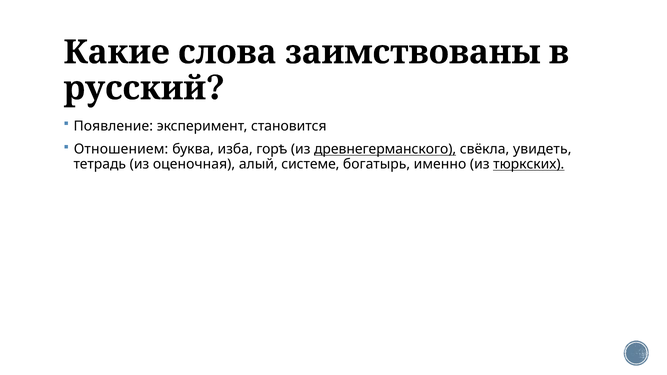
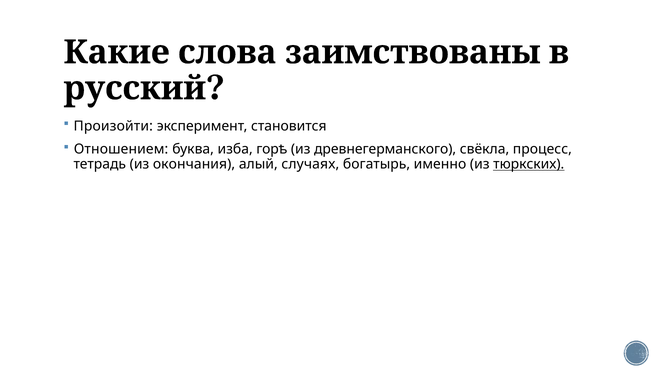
Появление: Появление -> Произойти
древнегерманского underline: present -> none
увидеть: увидеть -> процесс
оценочная: оценочная -> окончания
системе: системе -> случаях
